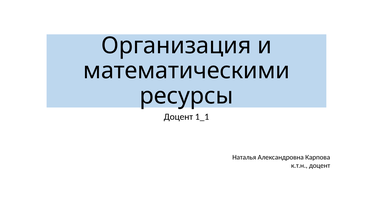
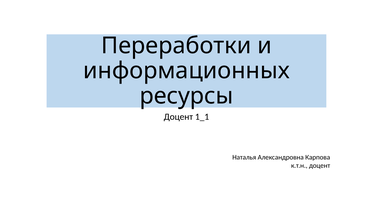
Организация: Организация -> Переработки
математическими: математическими -> информационных
